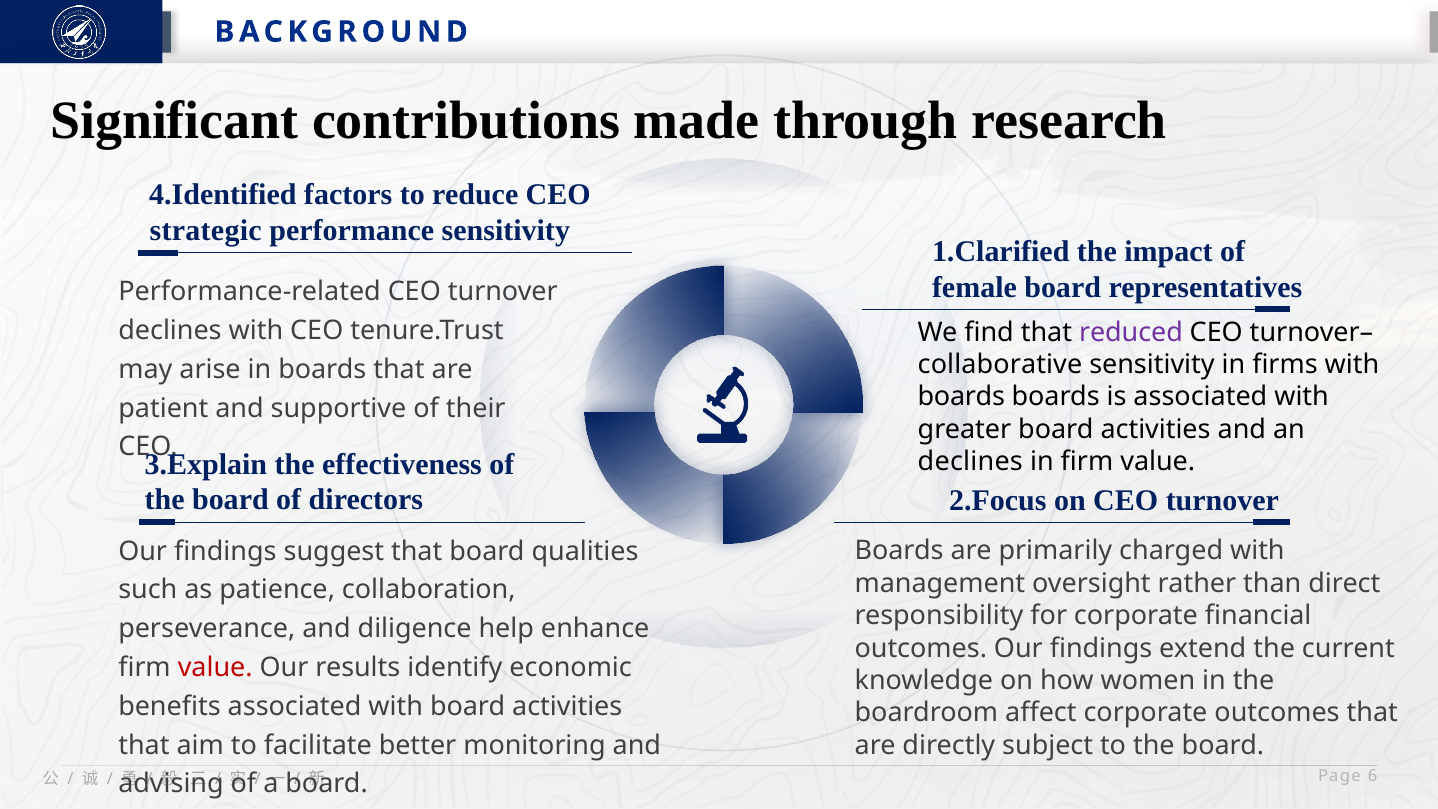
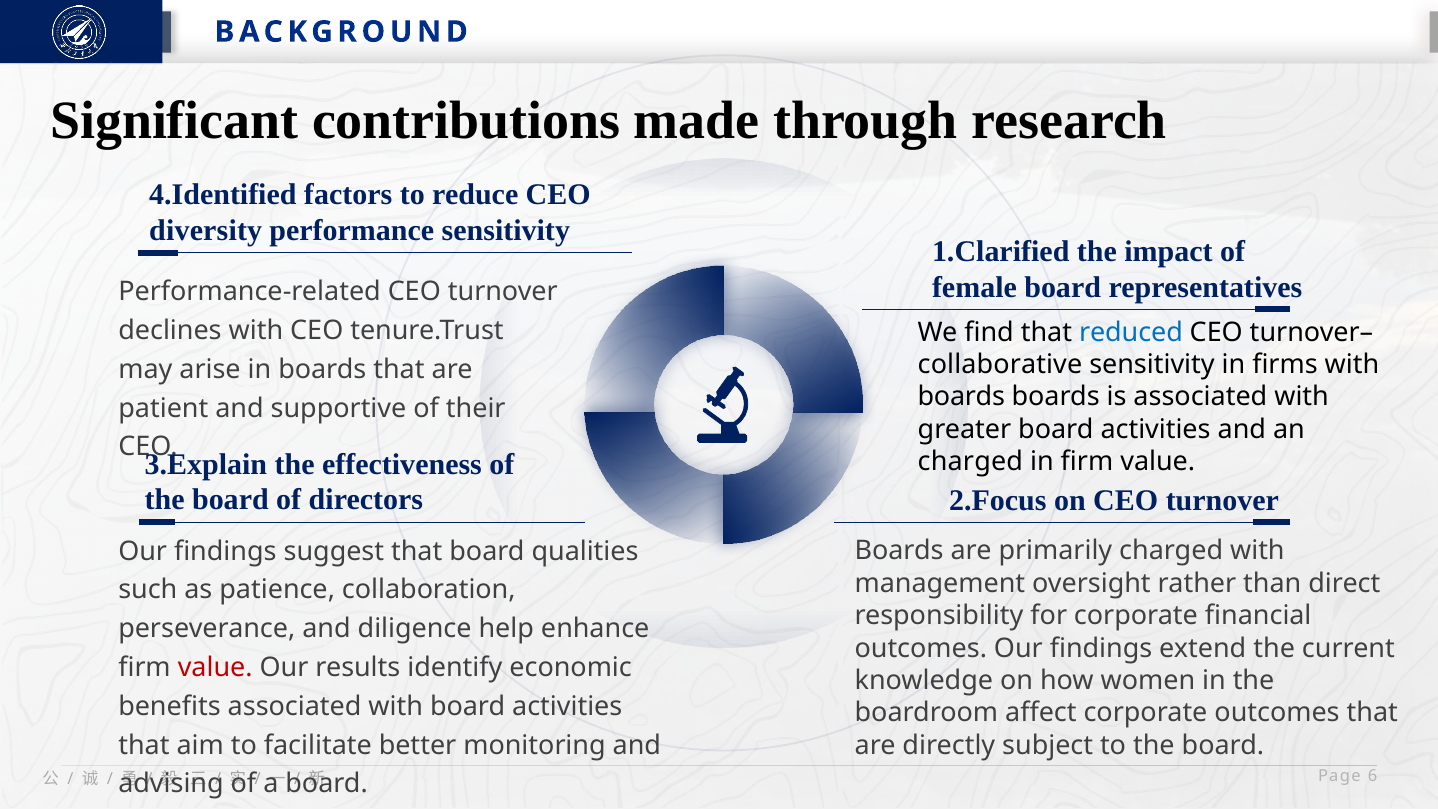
strategic: strategic -> diversity
reduced colour: purple -> blue
declines at (970, 461): declines -> charged
